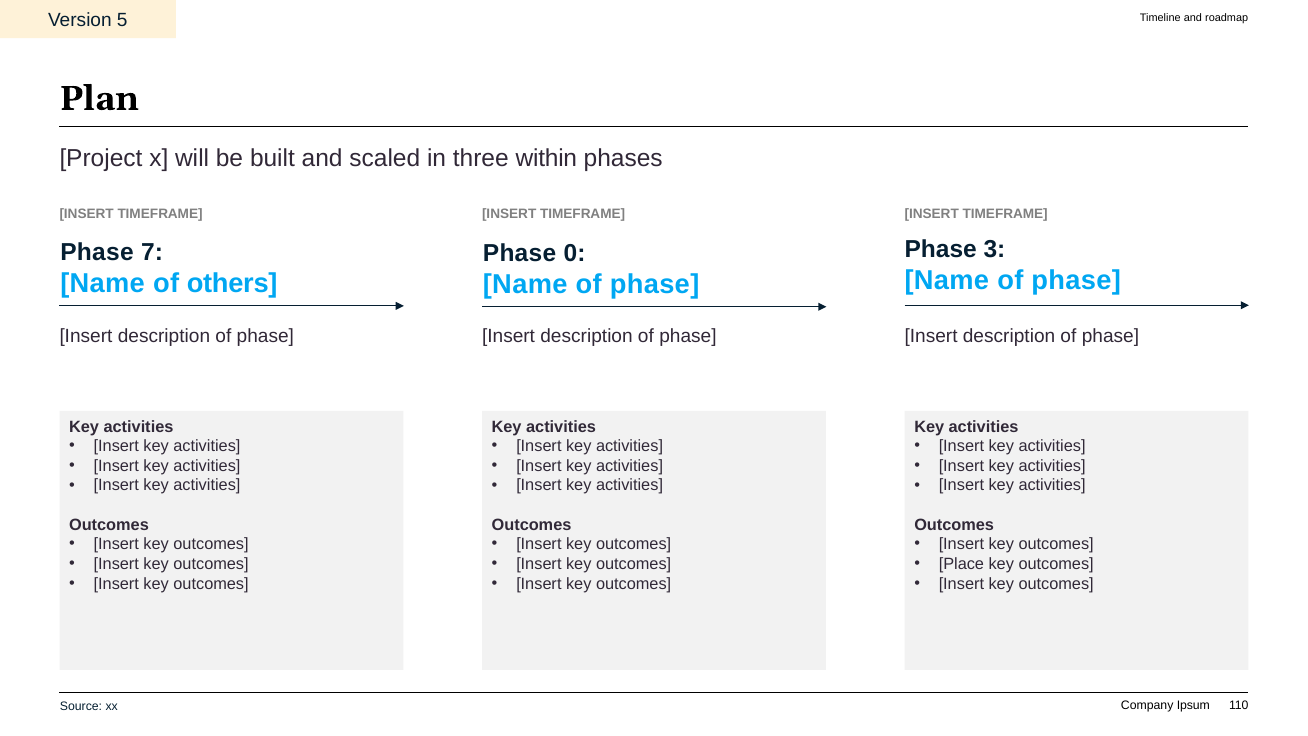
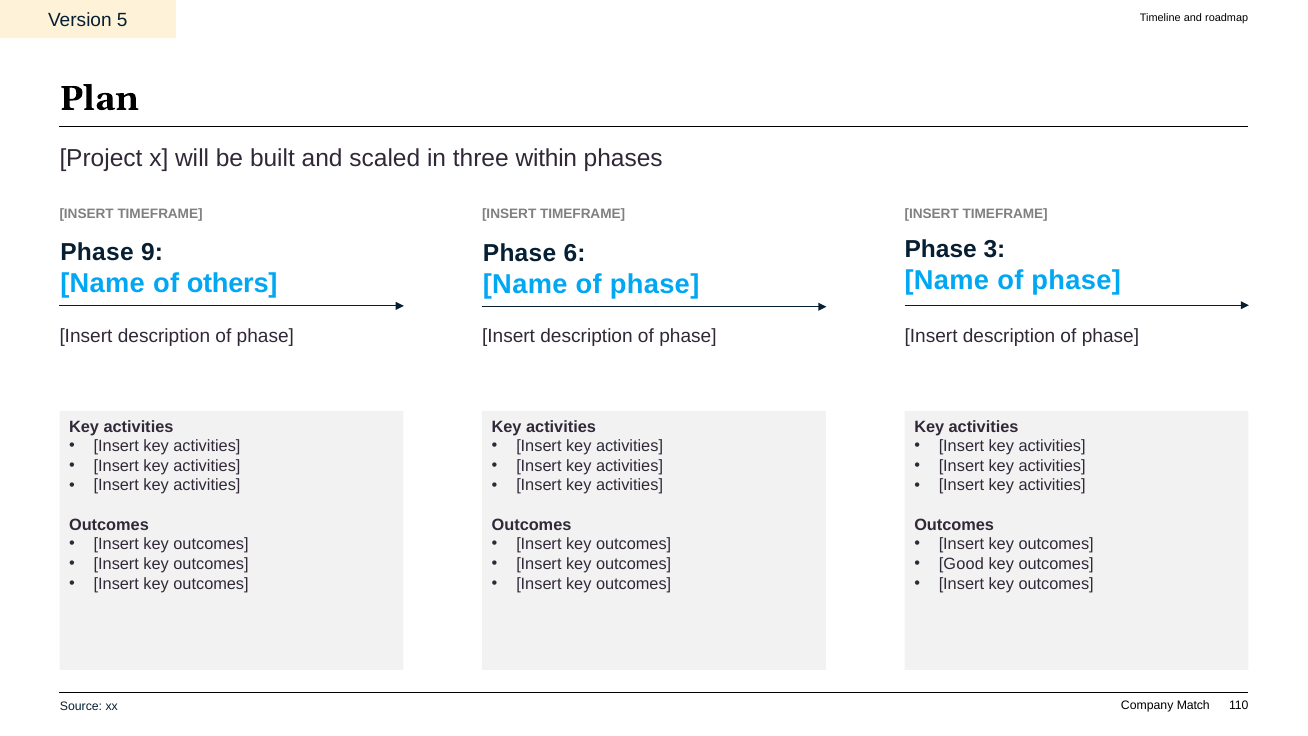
7: 7 -> 9
0: 0 -> 6
Place: Place -> Good
Ipsum: Ipsum -> Match
